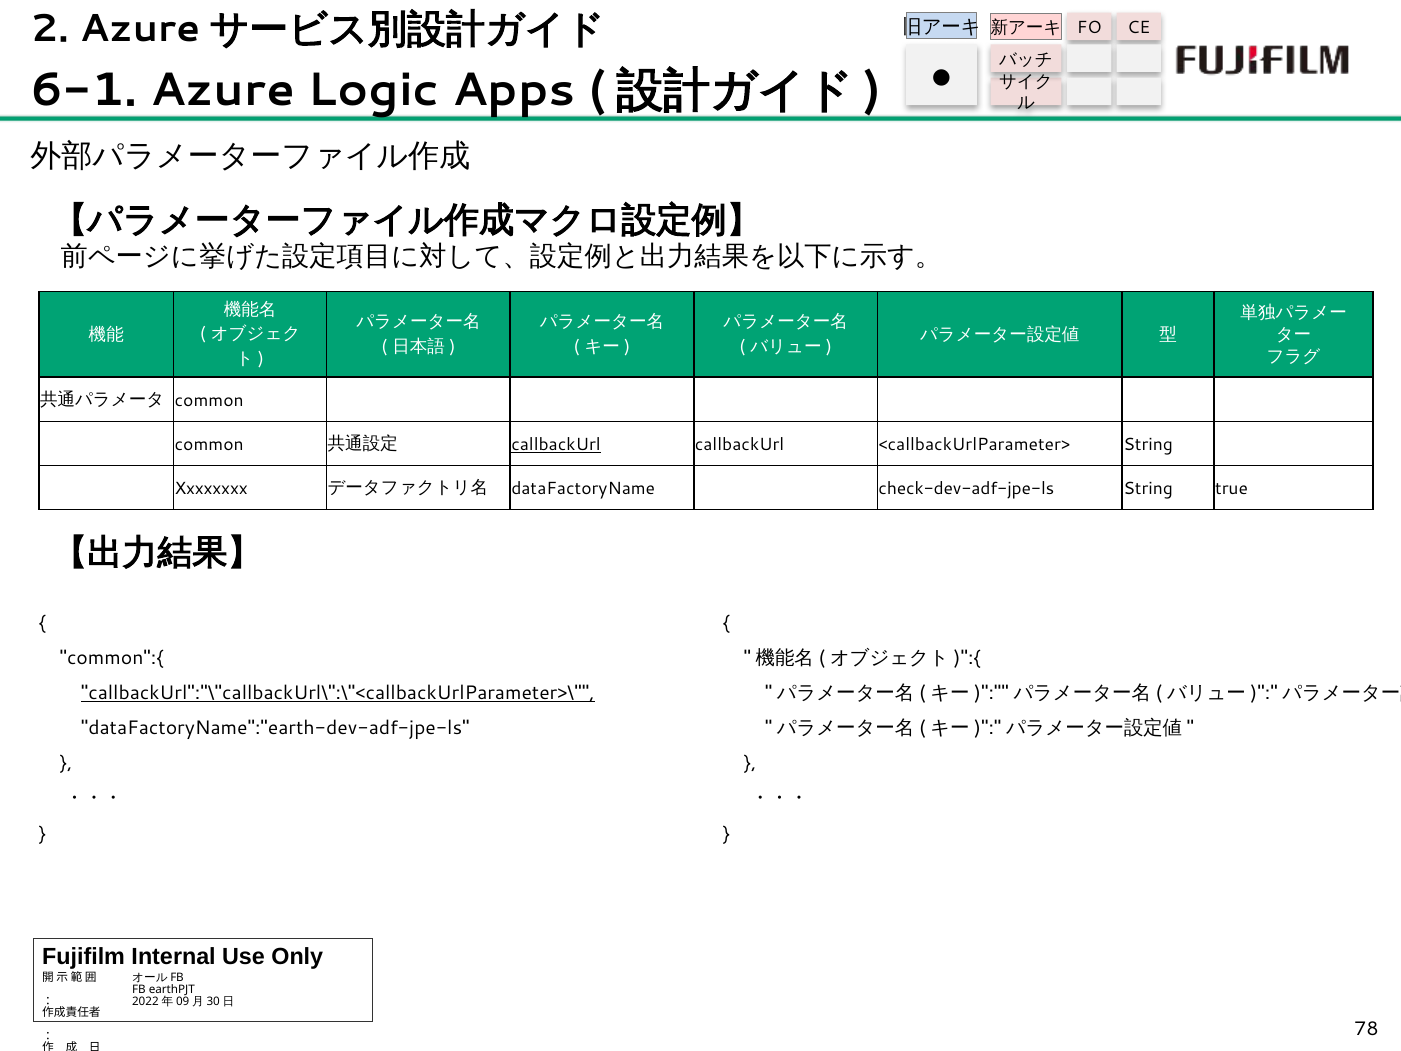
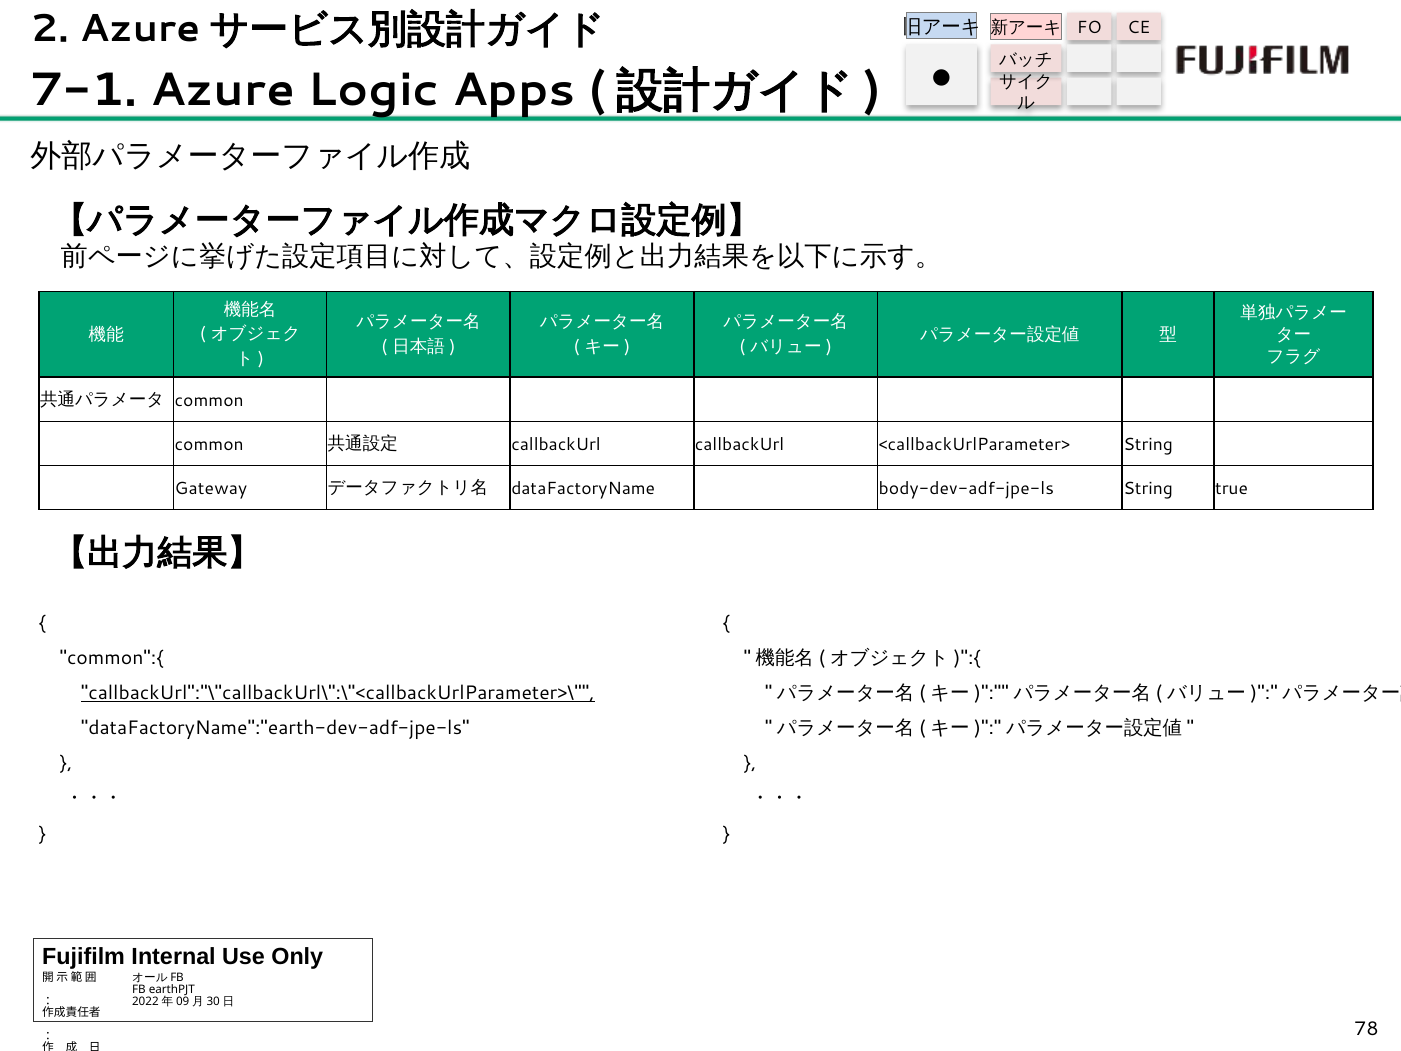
6-1: 6-1 -> 7-1
callbackUrl at (556, 445) underline: present -> none
Xxxxxxxx: Xxxxxxxx -> Gateway
check-dev-adf-jpe-ls: check-dev-adf-jpe-ls -> body-dev-adf-jpe-ls
